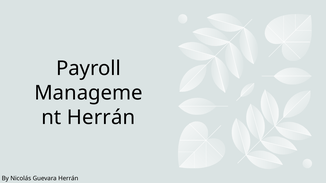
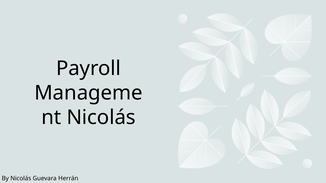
Herrán at (101, 118): Herrán -> Nicolás
